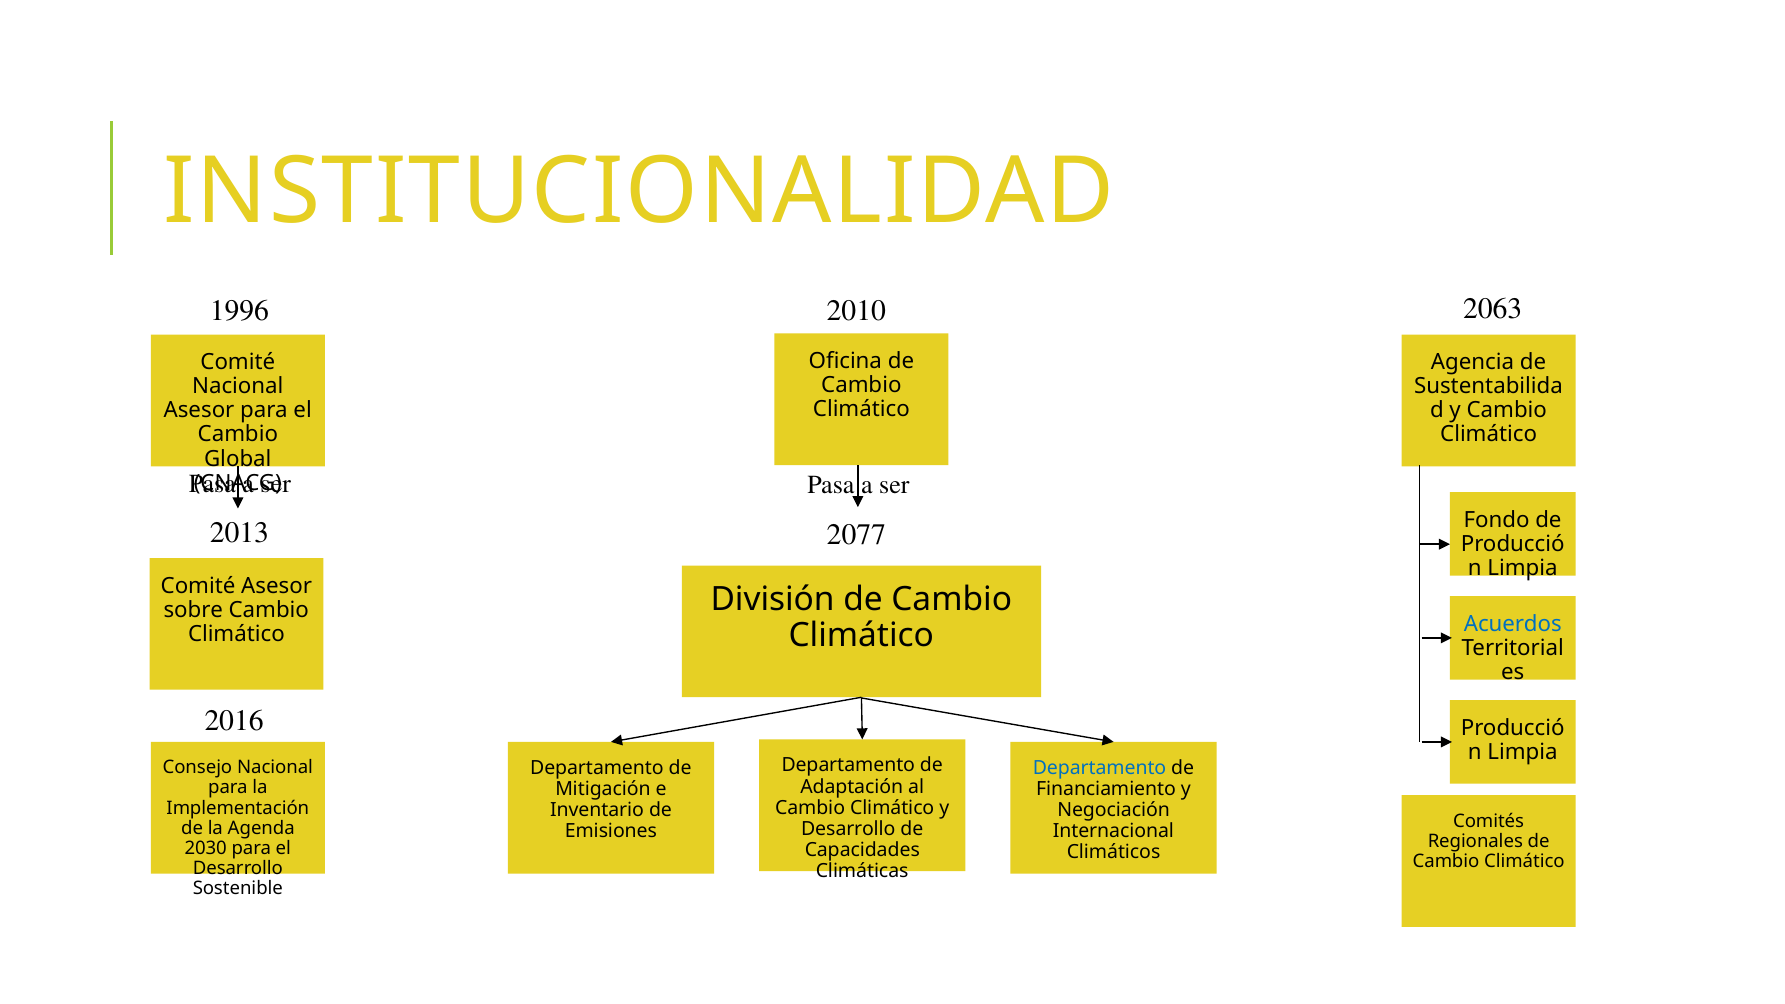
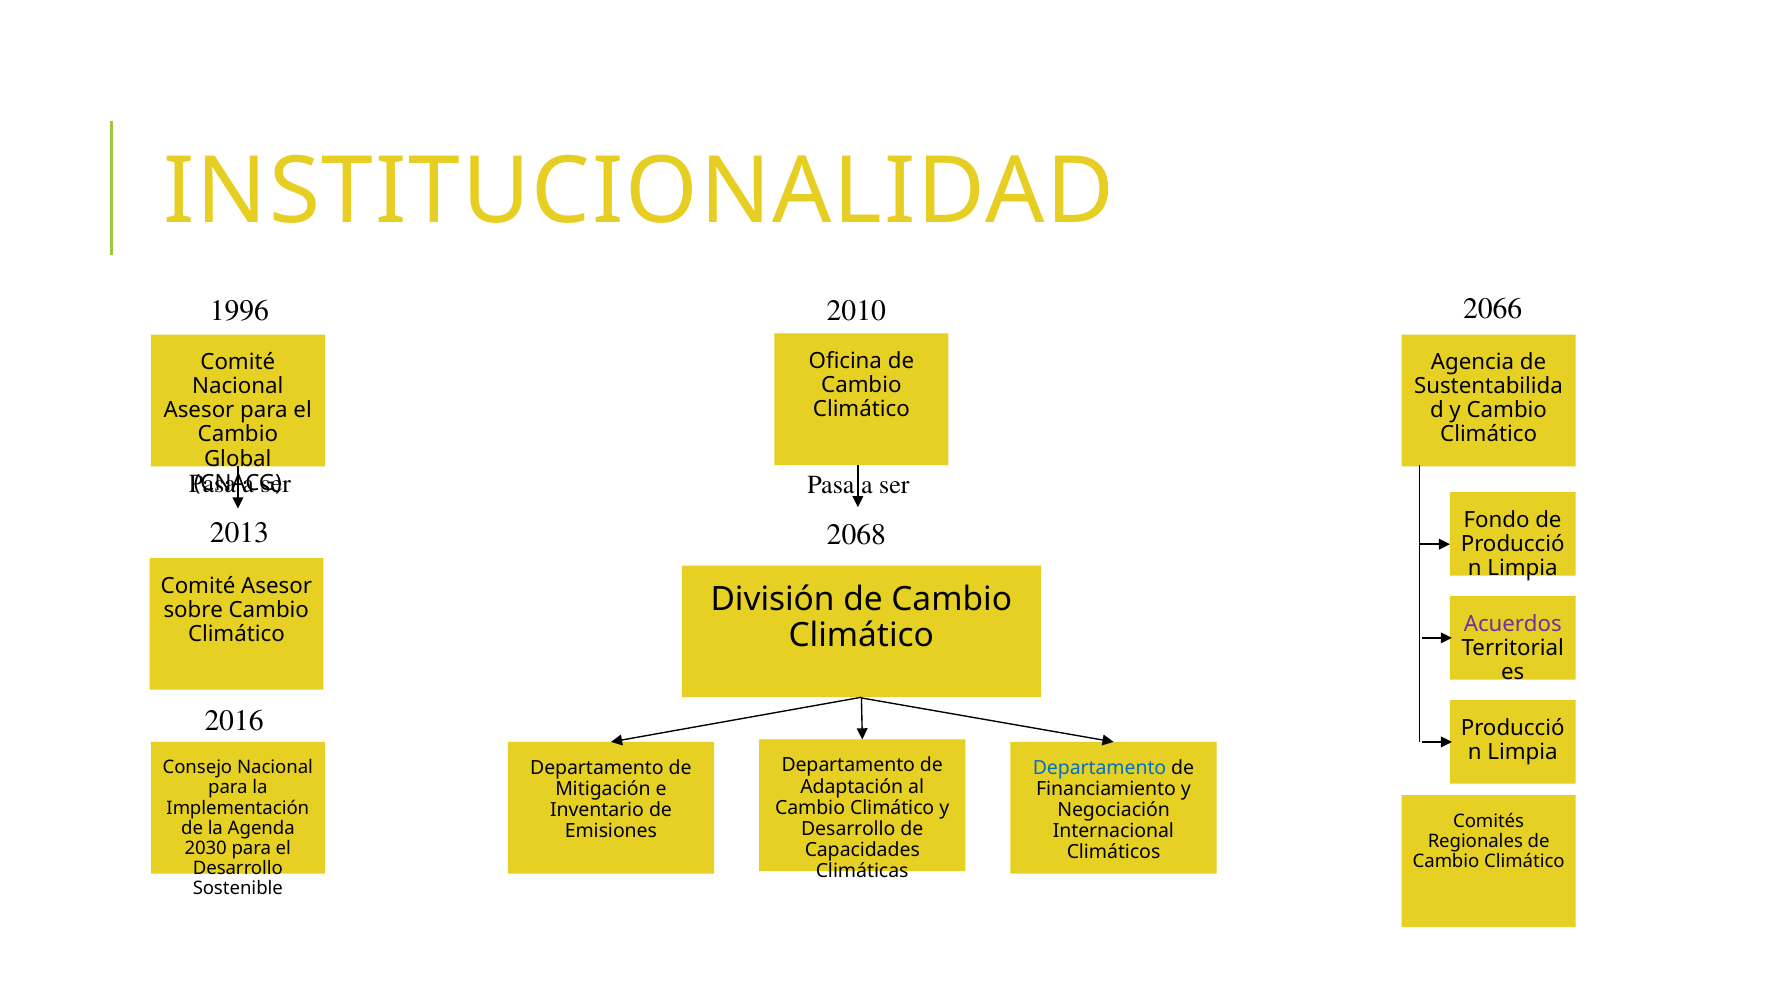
2063: 2063 -> 2066
2077: 2077 -> 2068
Acuerdos colour: blue -> purple
